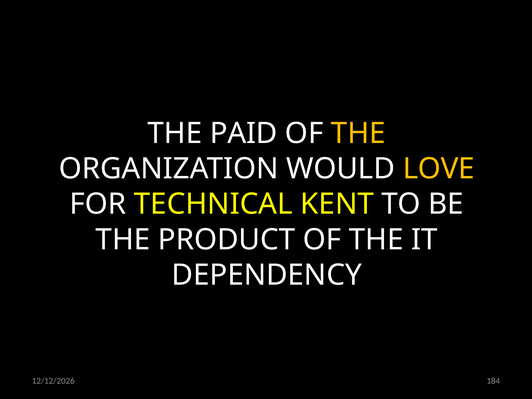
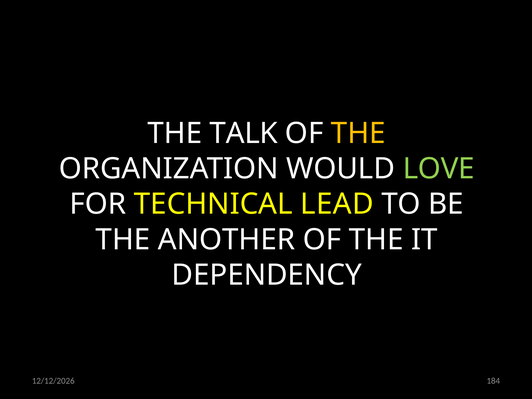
PAID: PAID -> TALK
LOVE colour: yellow -> light green
KENT: KENT -> LEAD
PRODUCT: PRODUCT -> ANOTHER
